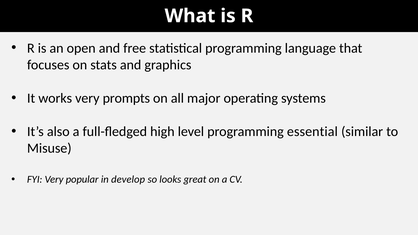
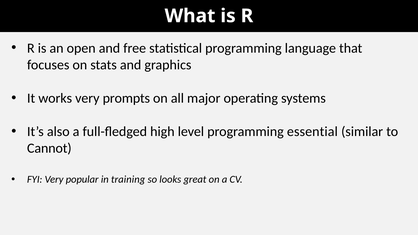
Misuse: Misuse -> Cannot
develop: develop -> training
